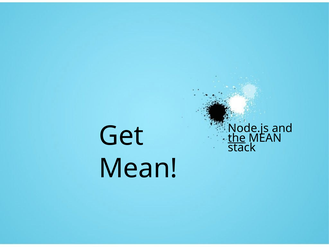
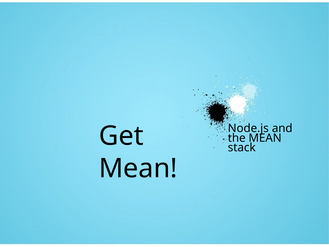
the underline: present -> none
